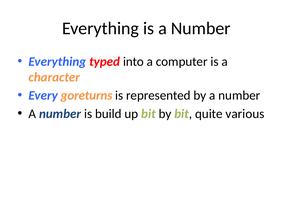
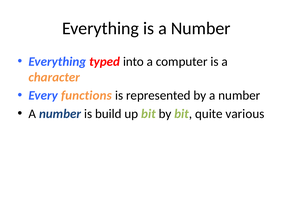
goreturns: goreturns -> functions
